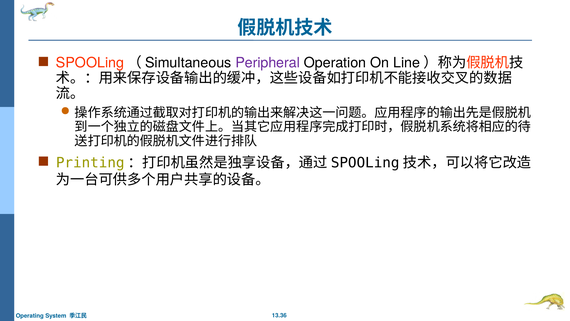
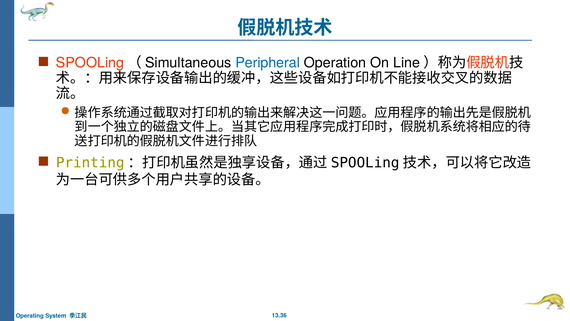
Peripheral colour: purple -> blue
